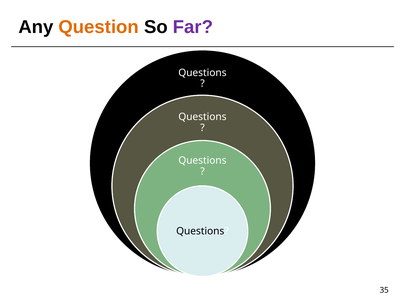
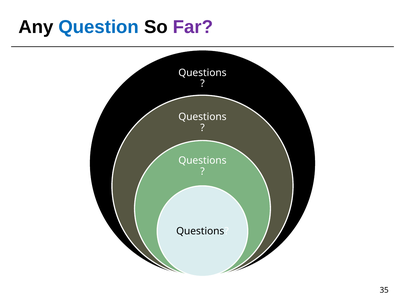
Question colour: orange -> blue
